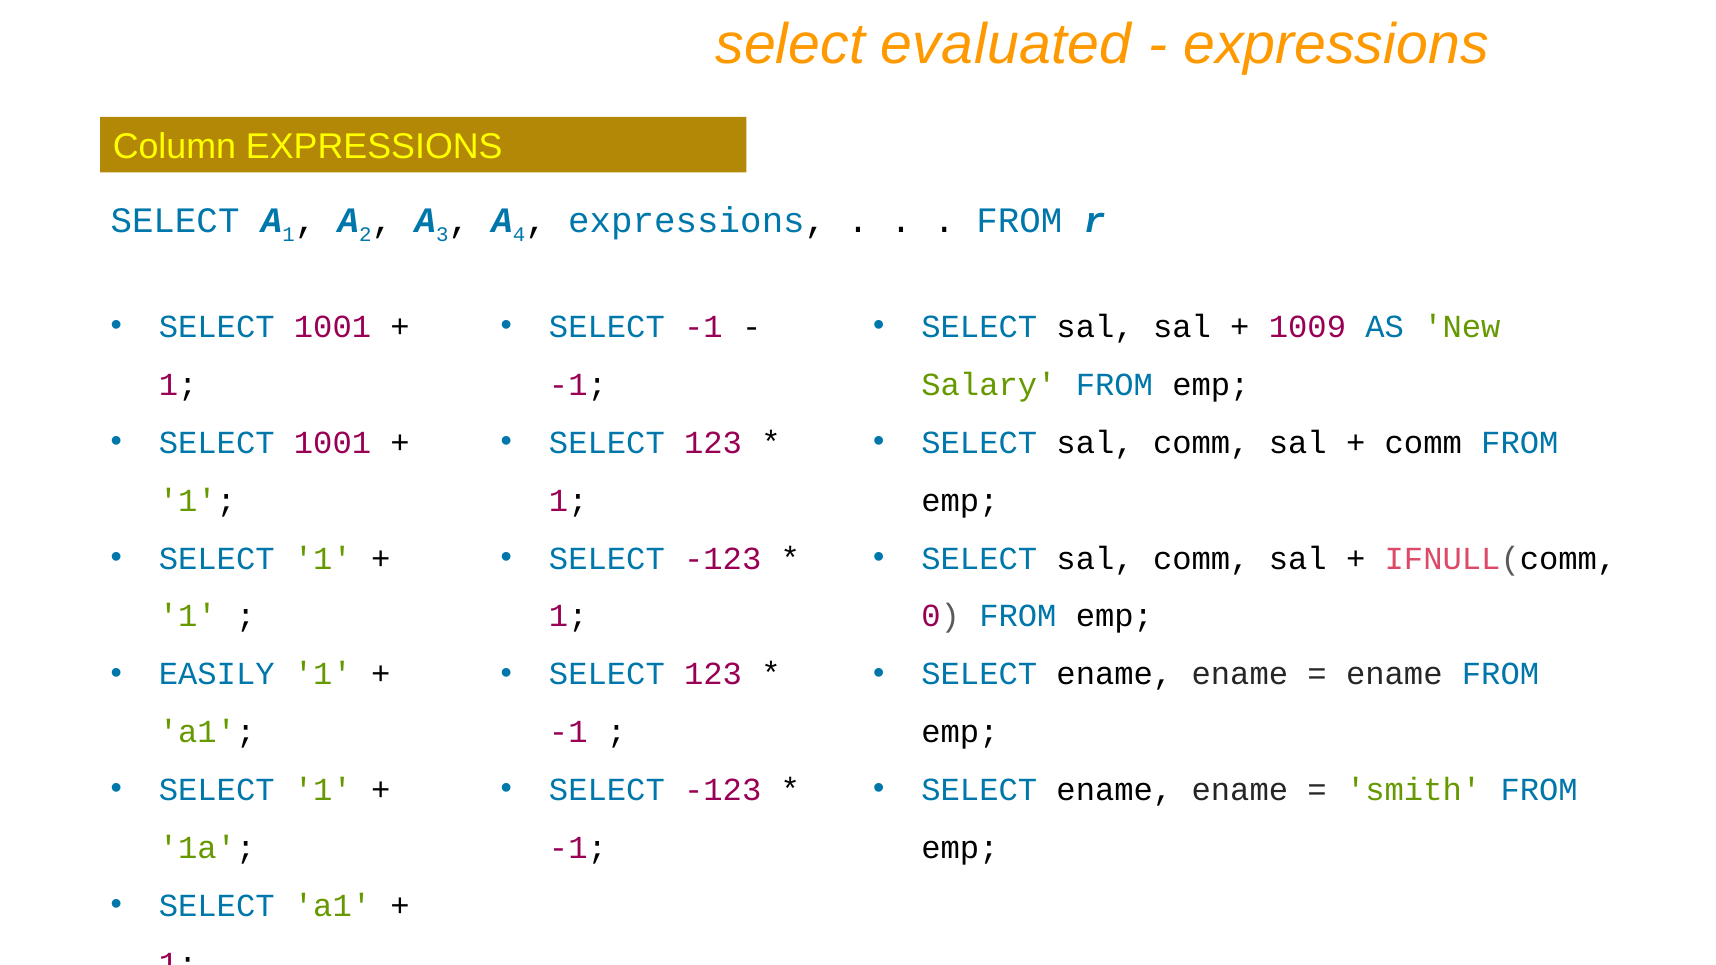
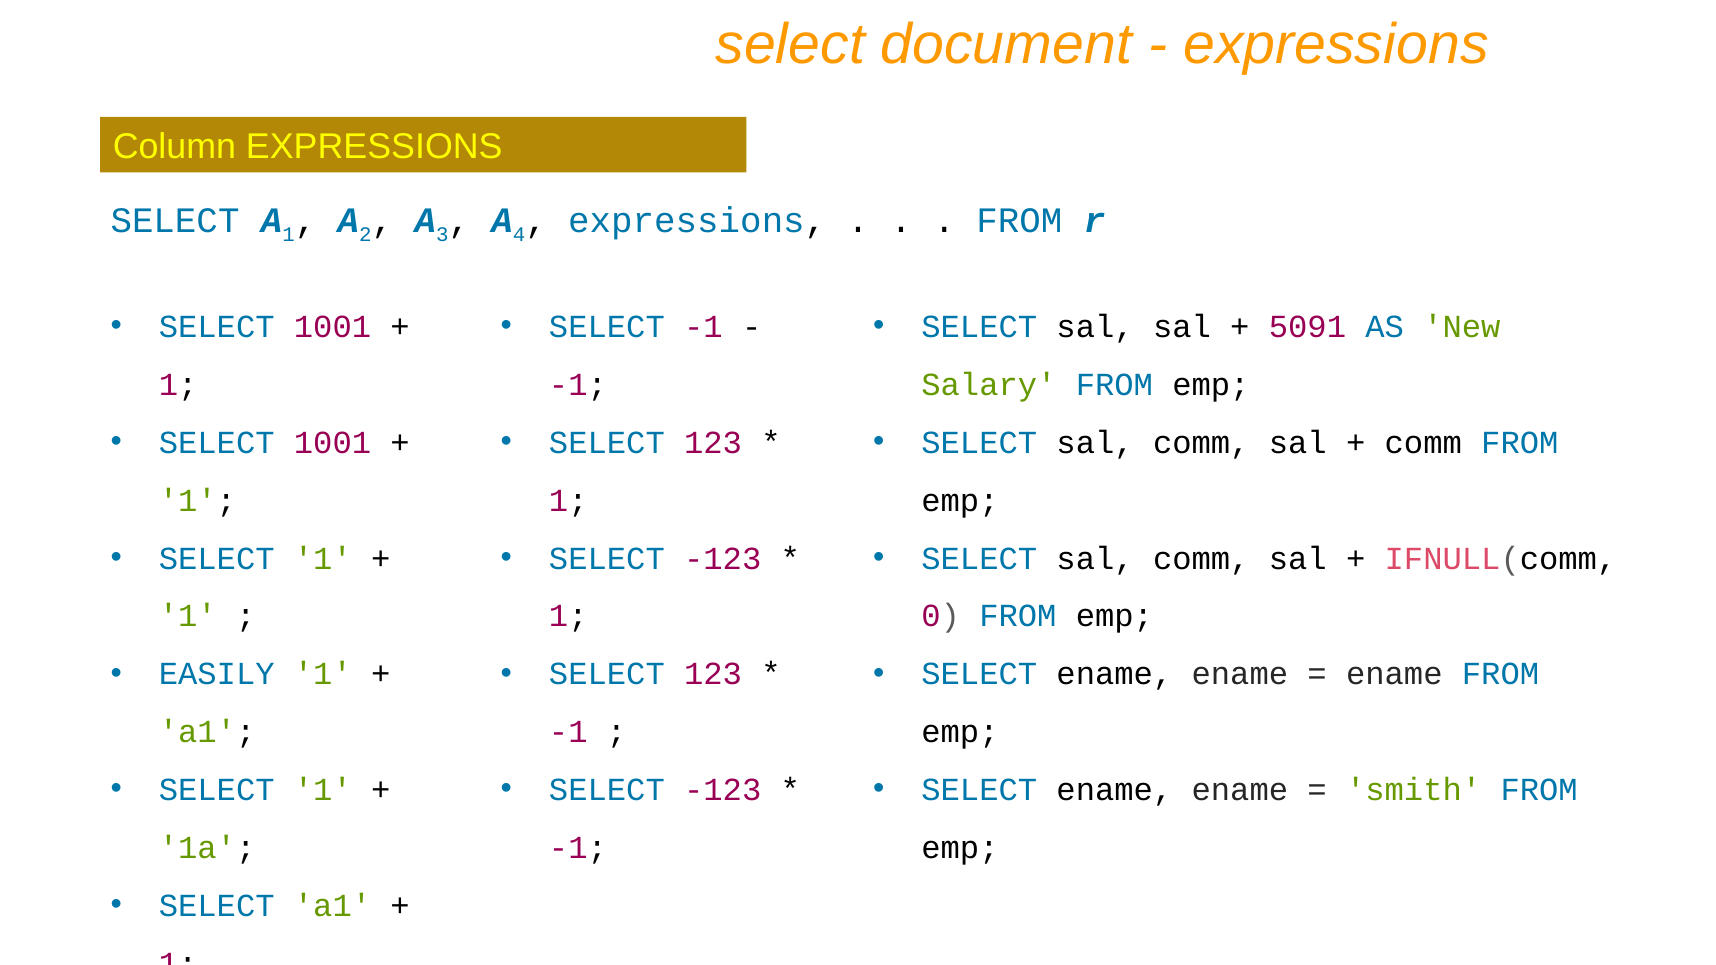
evaluated: evaluated -> document
1009: 1009 -> 5091
